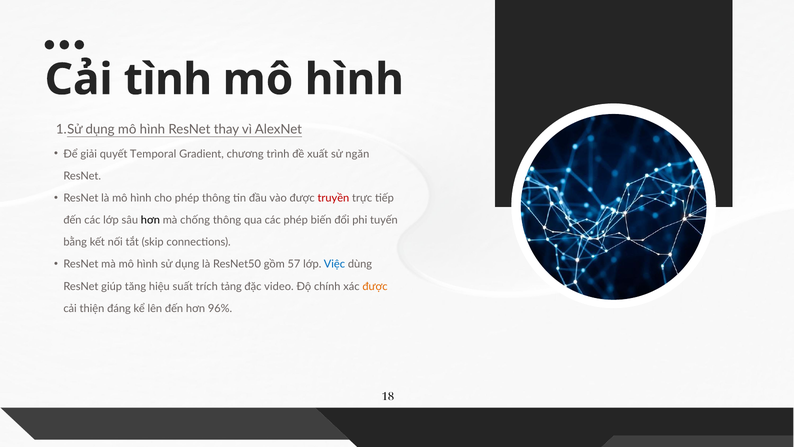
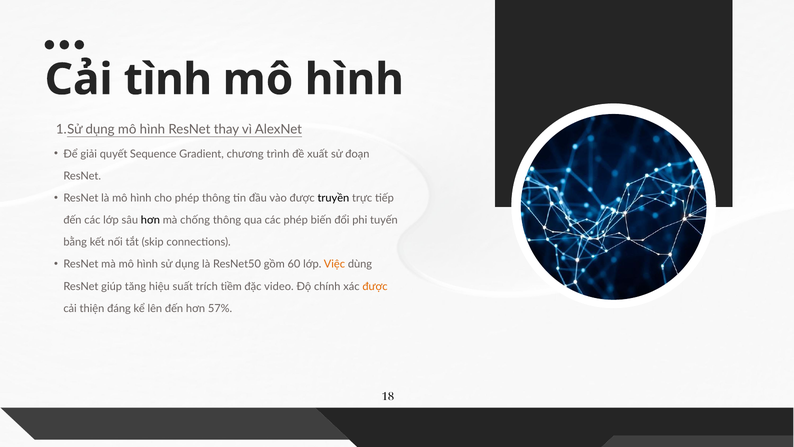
Temporal: Temporal -> Sequence
ngăn: ngăn -> đoạn
truyền colour: red -> black
57: 57 -> 60
Việc colour: blue -> orange
tảng: tảng -> tiềm
96%: 96% -> 57%
